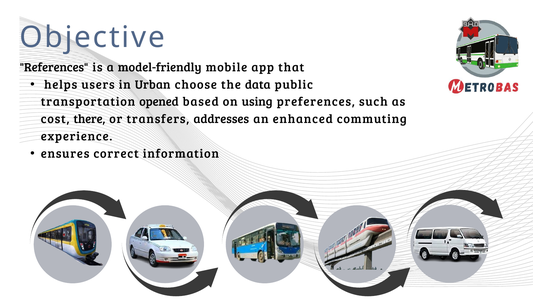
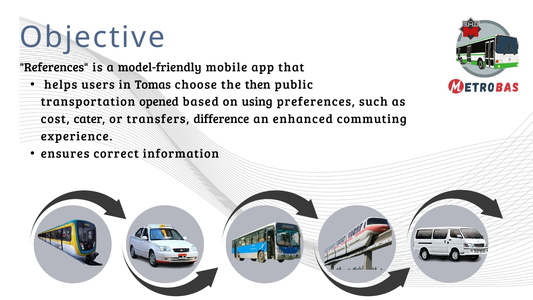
Urban: Urban -> Tomas
data: data -> then
there: there -> cater
addresses: addresses -> difference
